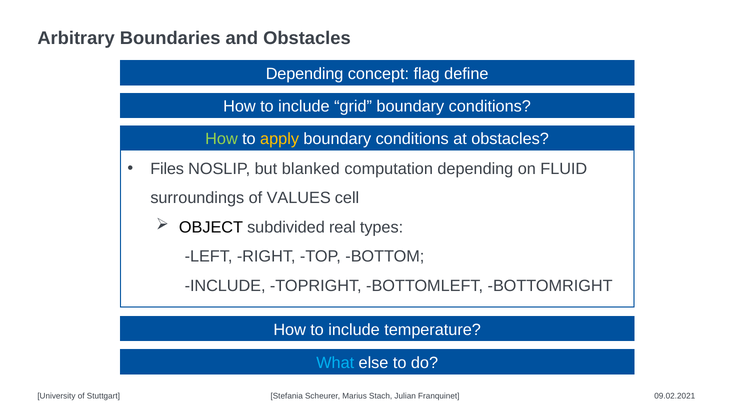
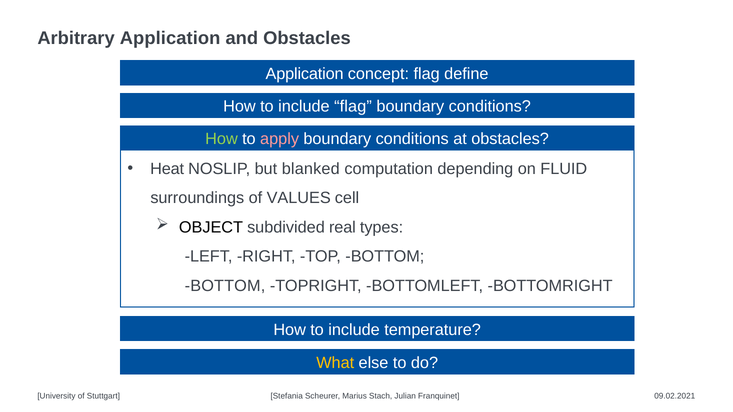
Arbitrary Boundaries: Boundaries -> Application
Depending at (305, 74): Depending -> Application
include grid: grid -> flag
apply colour: yellow -> pink
Files: Files -> Heat
INCLUDE at (225, 286): INCLUDE -> BOTTOM
What colour: light blue -> yellow
